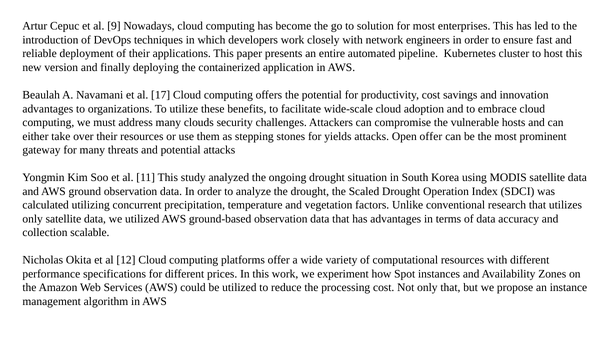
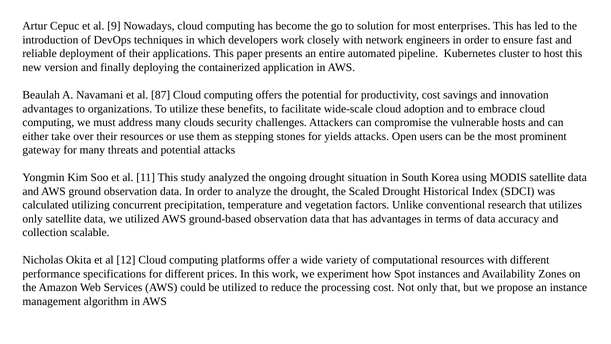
17: 17 -> 87
Open offer: offer -> users
Operation: Operation -> Historical
